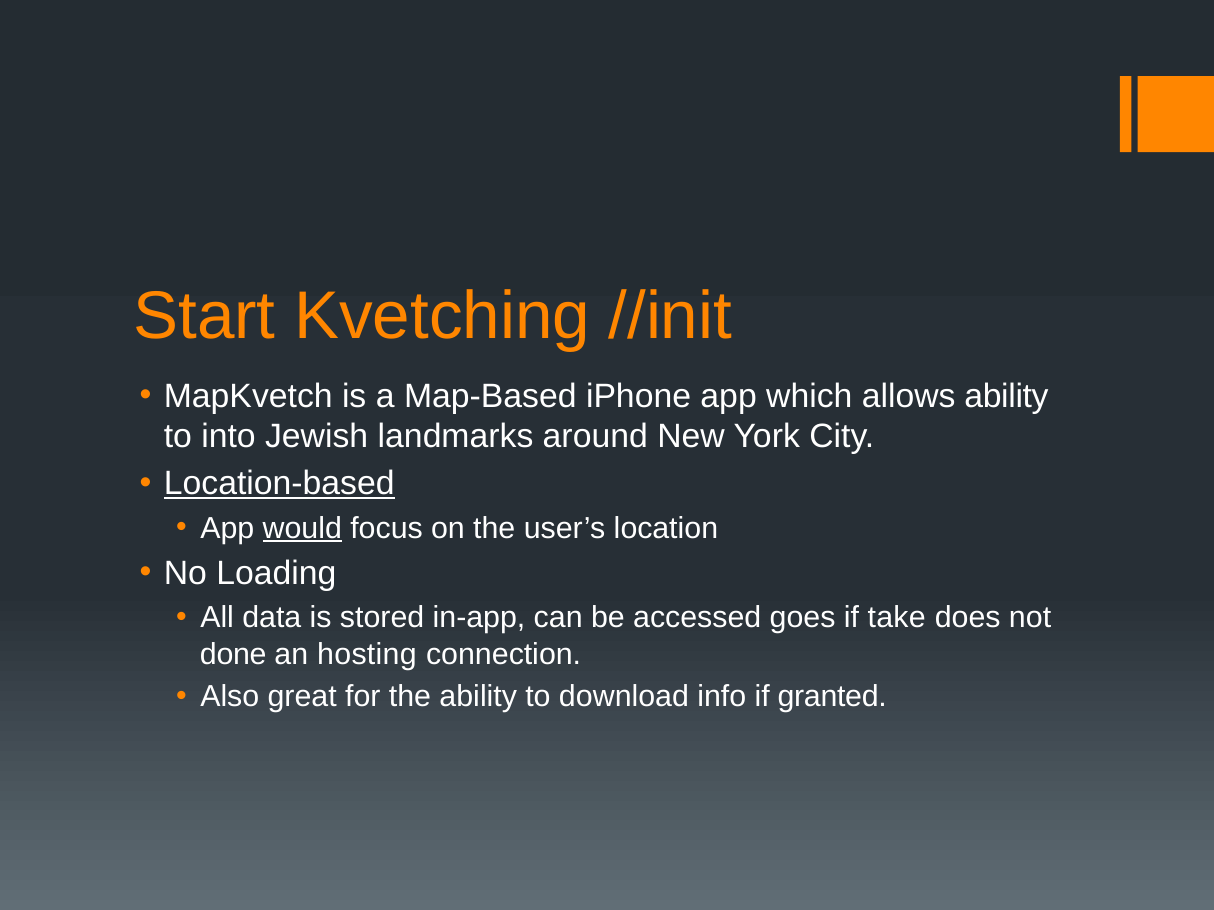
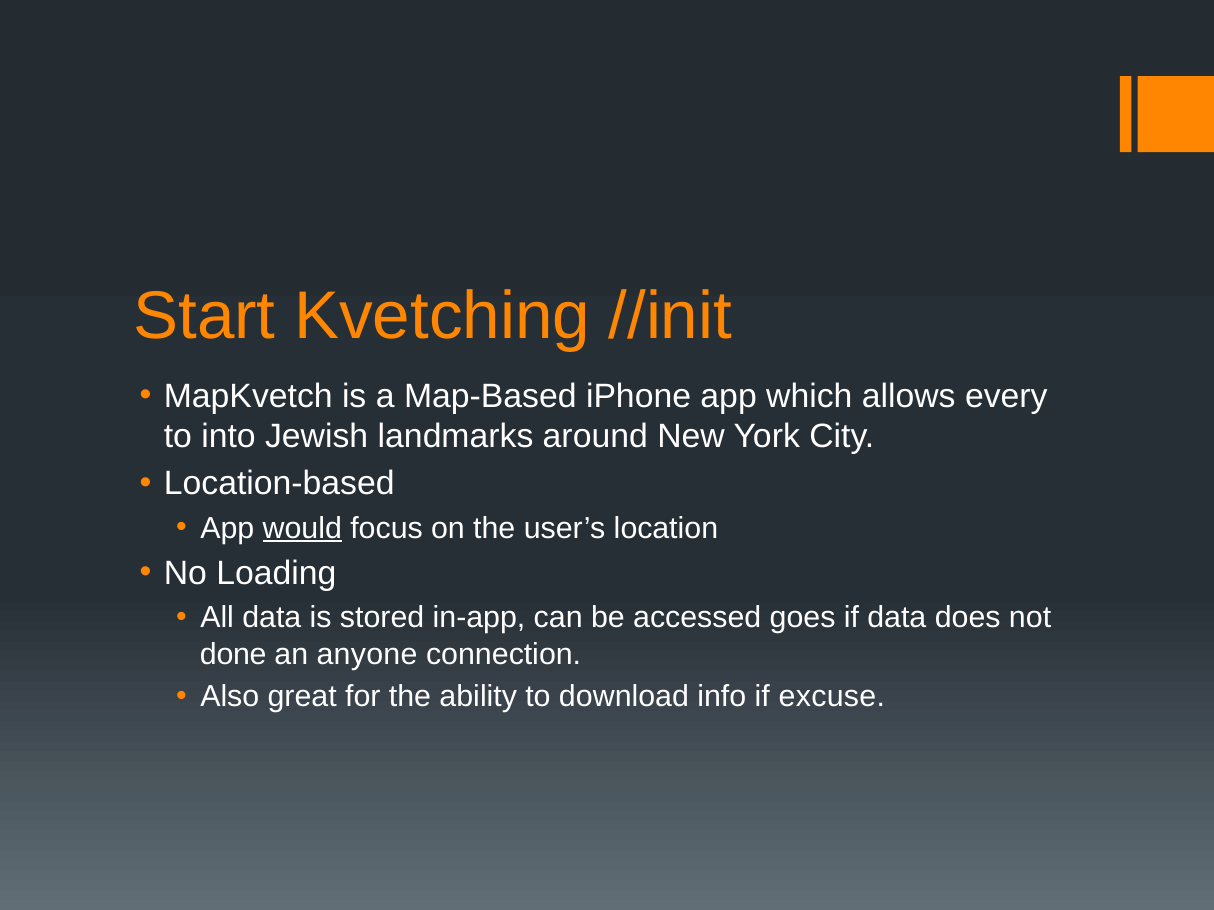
allows ability: ability -> every
Location-based underline: present -> none
if take: take -> data
hosting: hosting -> anyone
granted: granted -> excuse
